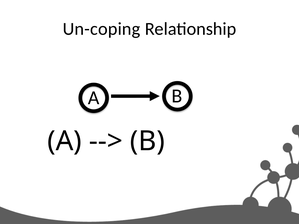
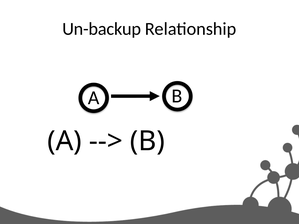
Un-coping: Un-coping -> Un-backup
